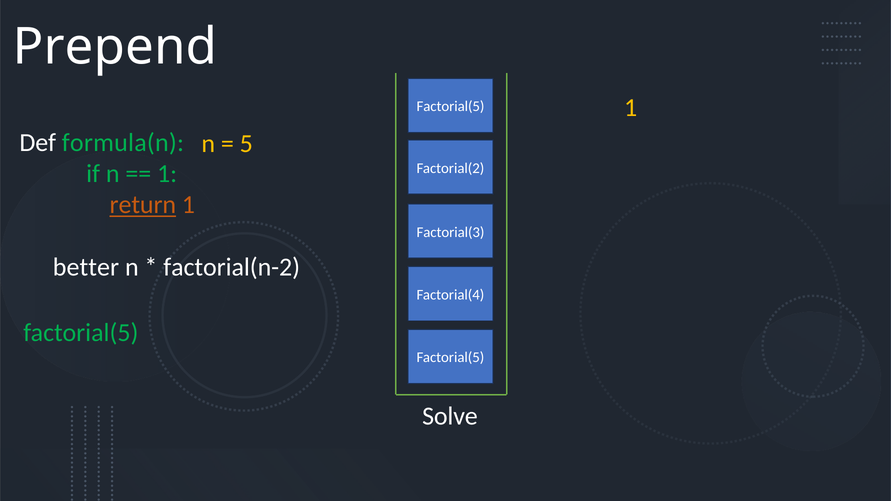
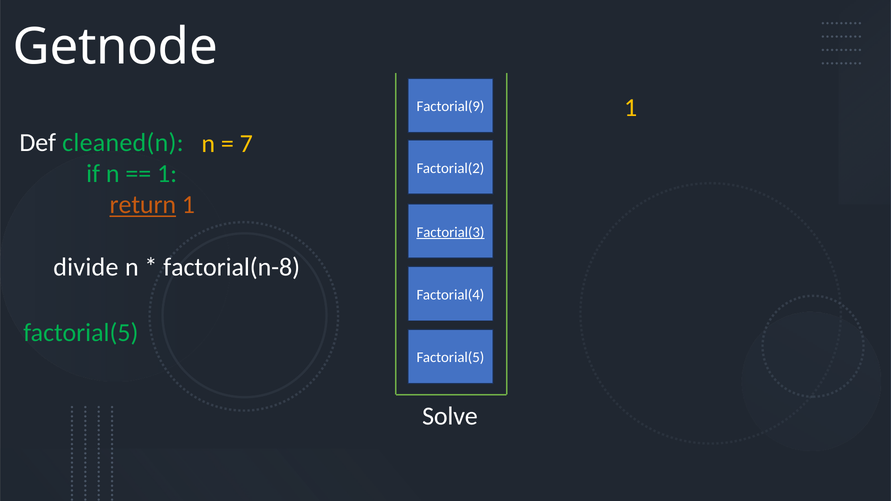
Prepend: Prepend -> Getnode
Factorial(5 at (450, 107): Factorial(5 -> Factorial(9
formula(n: formula(n -> cleaned(n
5: 5 -> 7
Factorial(3 underline: none -> present
better: better -> divide
factorial(n-2: factorial(n-2 -> factorial(n-8
